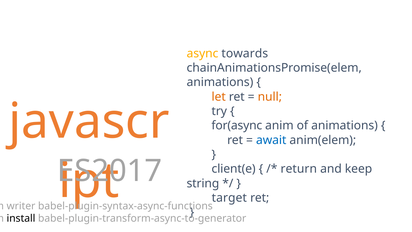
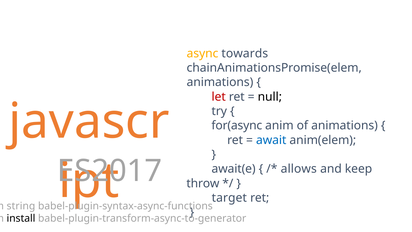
let colour: orange -> red
null colour: orange -> black
client(e: client(e -> await(e
return: return -> allows
string: string -> throw
writer: writer -> string
